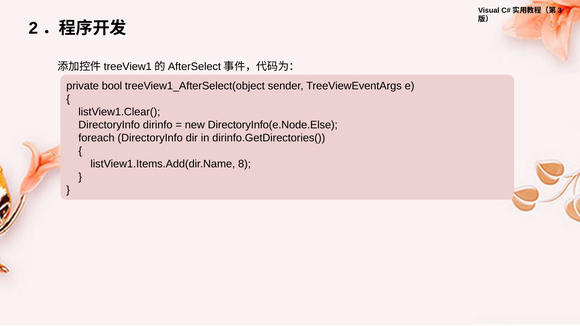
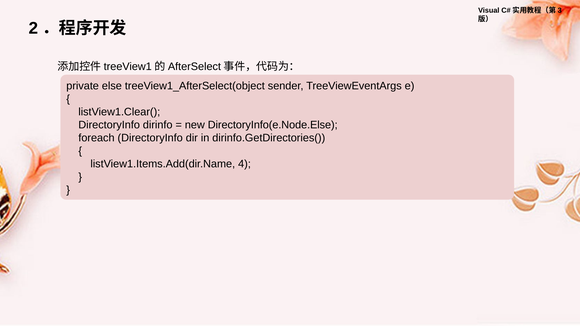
bool: bool -> else
8: 8 -> 4
